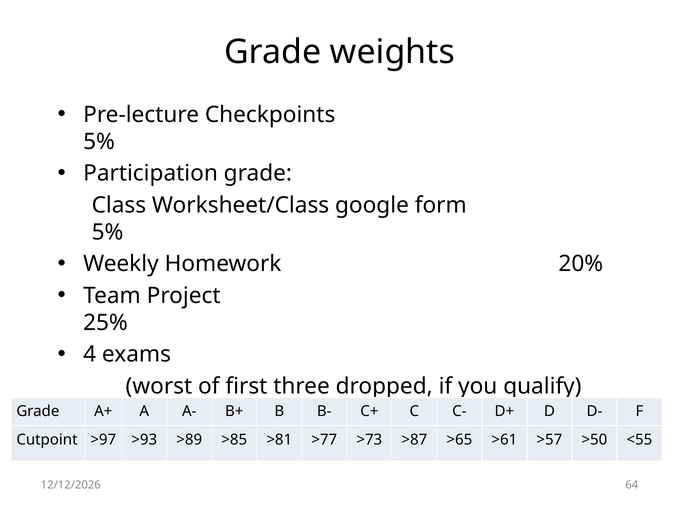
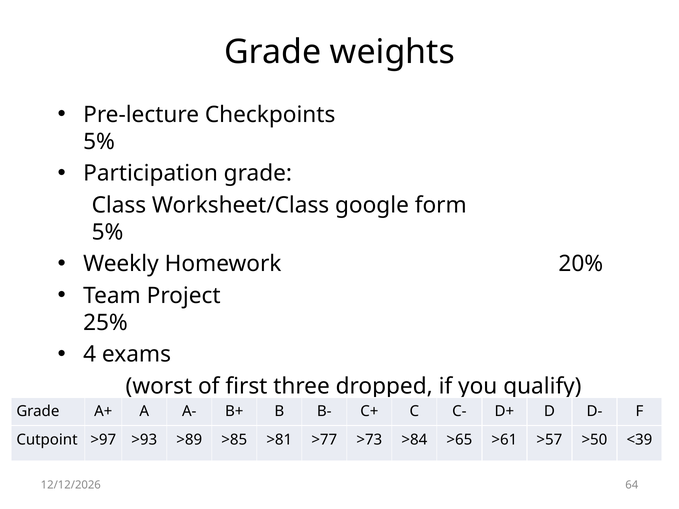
>87: >87 -> >84
<55: <55 -> <39
